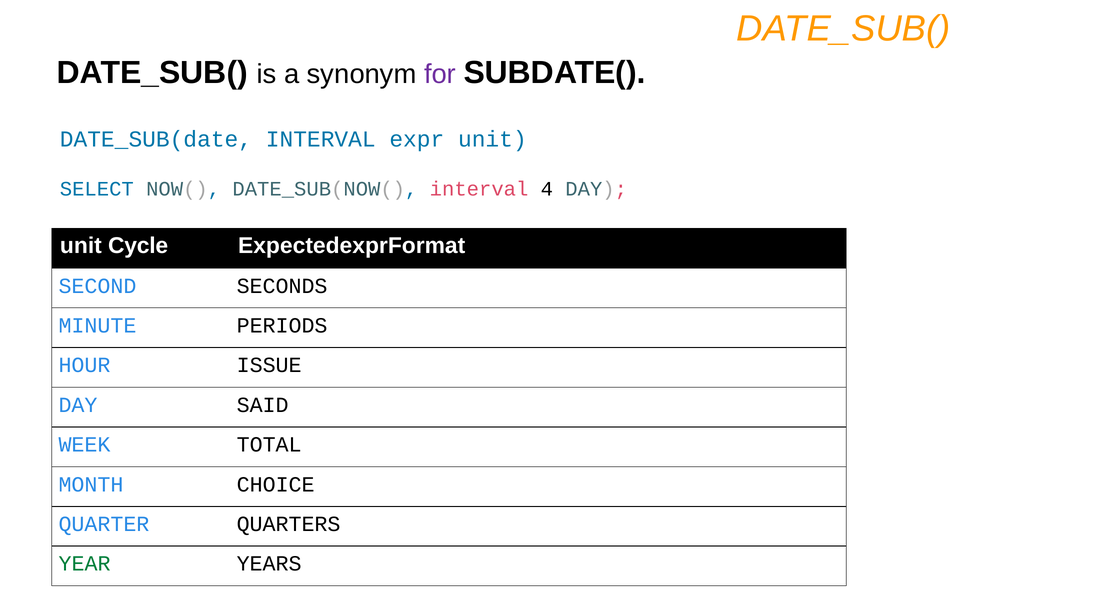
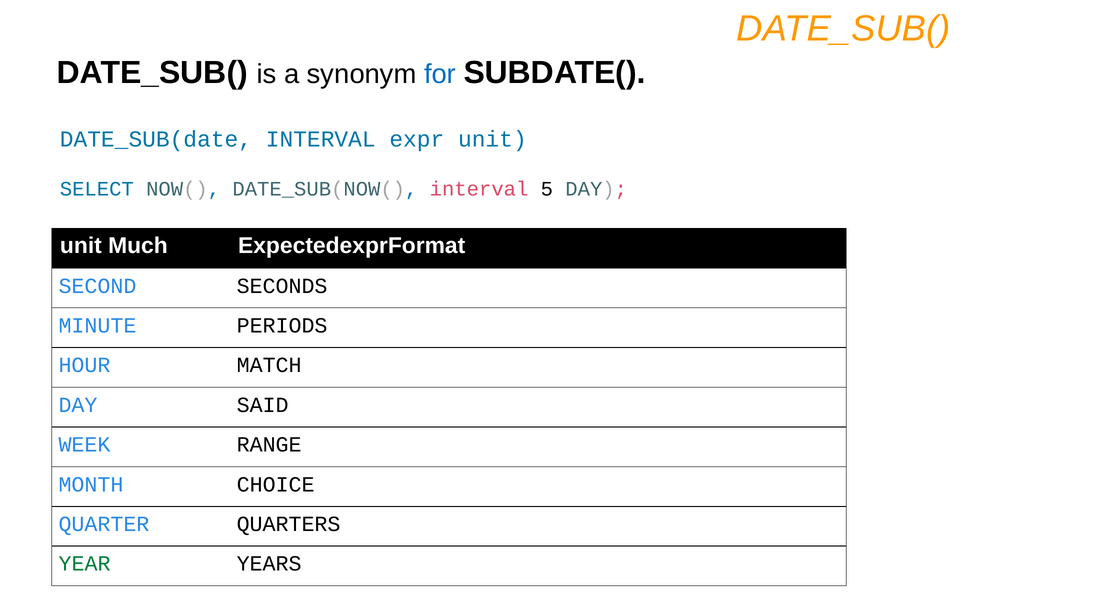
for colour: purple -> blue
4: 4 -> 5
Cycle: Cycle -> Much
ISSUE: ISSUE -> MATCH
TOTAL: TOTAL -> RANGE
